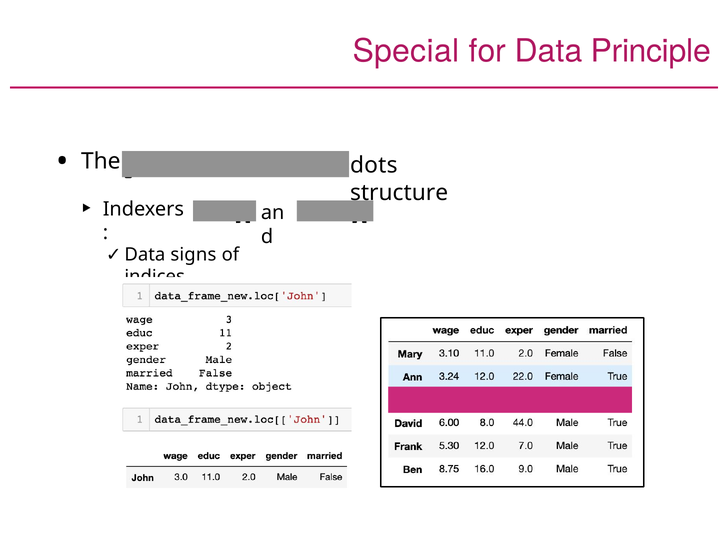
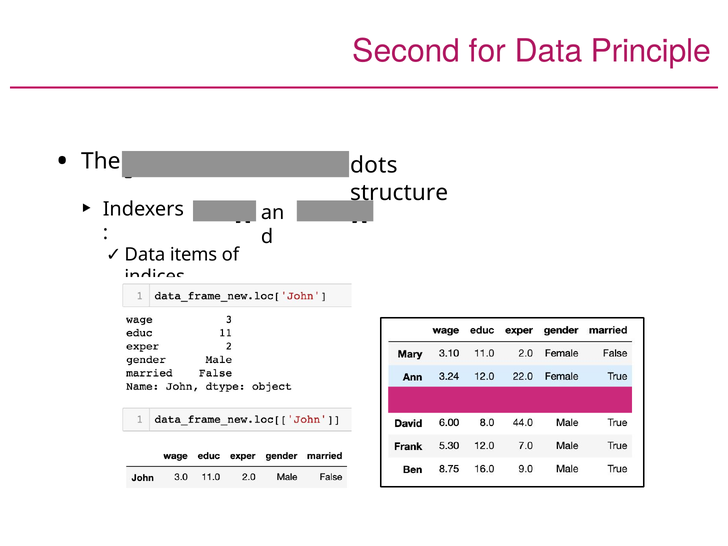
Special: Special -> Second
signs: signs -> items
